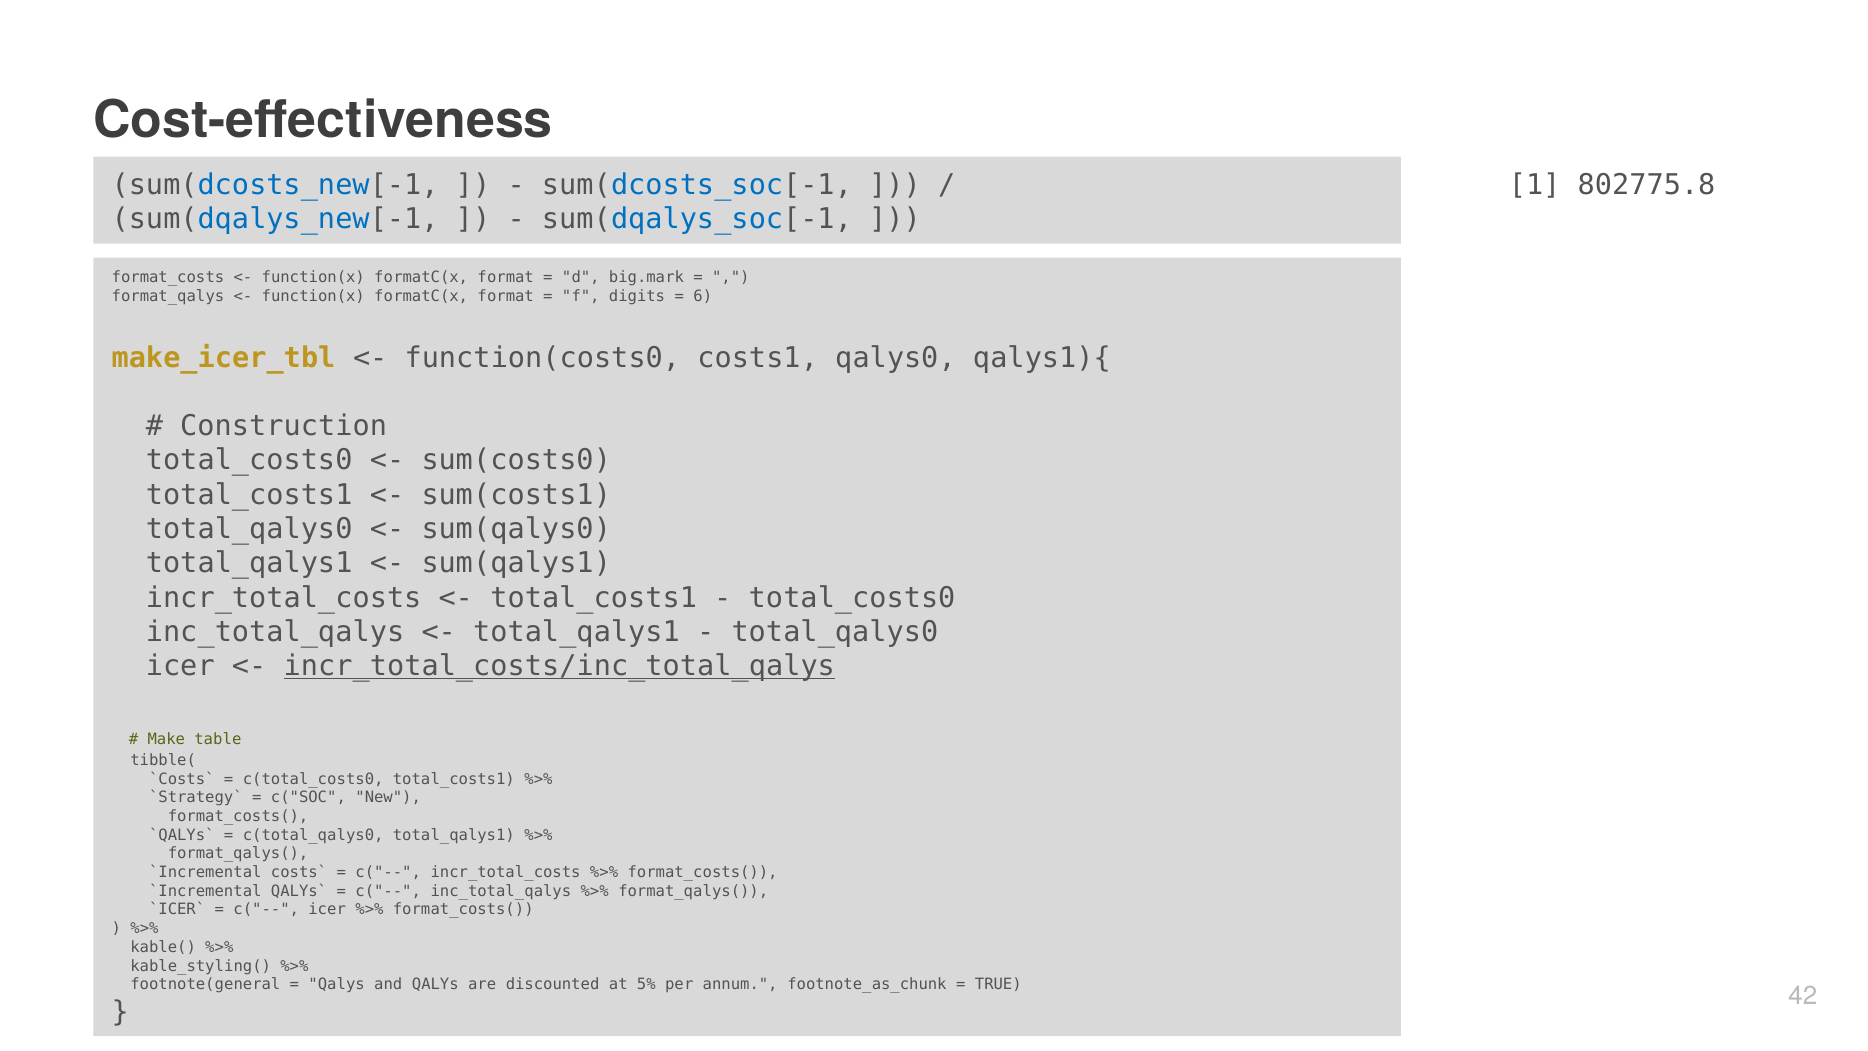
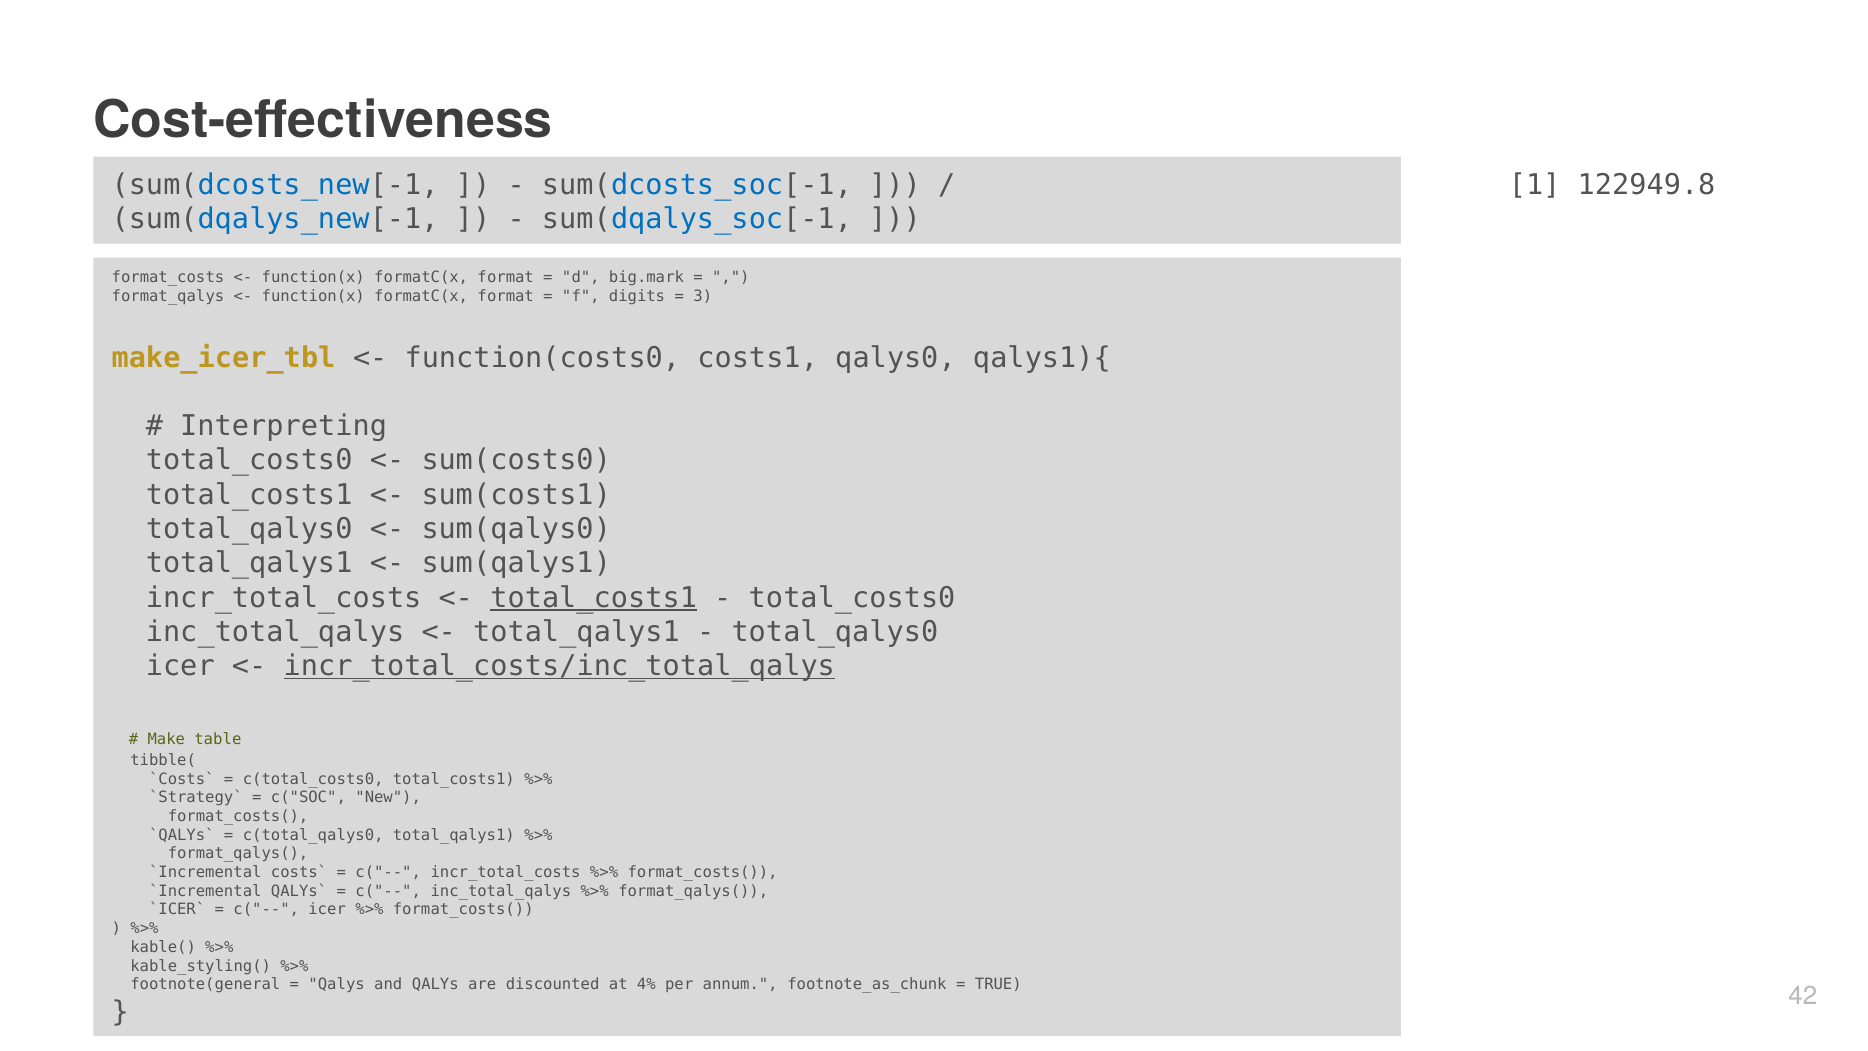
802775.8: 802775.8 -> 122949.8
6: 6 -> 3
Construction: Construction -> Interpreting
total_costs1 at (594, 598) underline: none -> present
5%: 5% -> 4%
